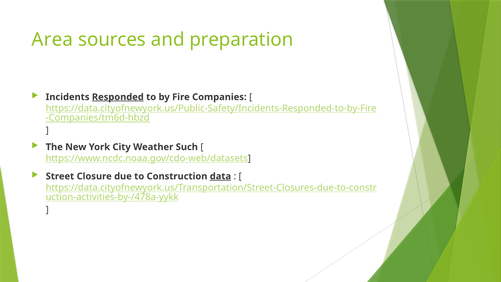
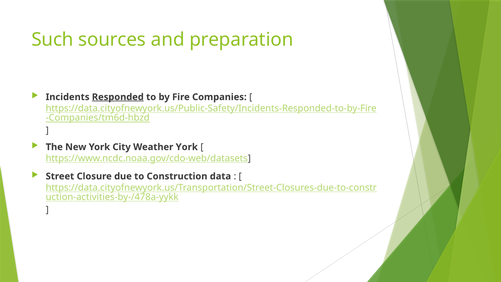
Area: Area -> Such
Weather Such: Such -> York
data underline: present -> none
